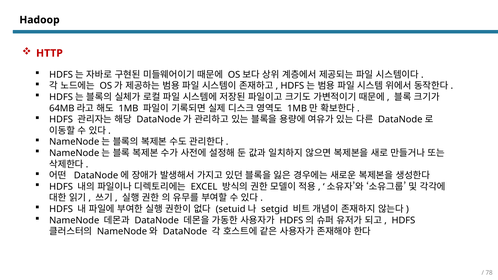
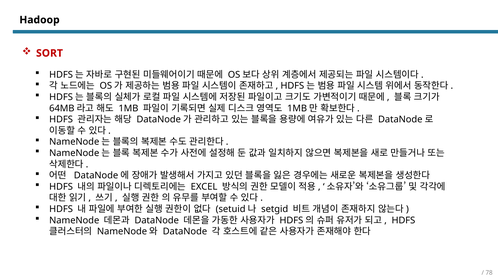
HTTP: HTTP -> SORT
